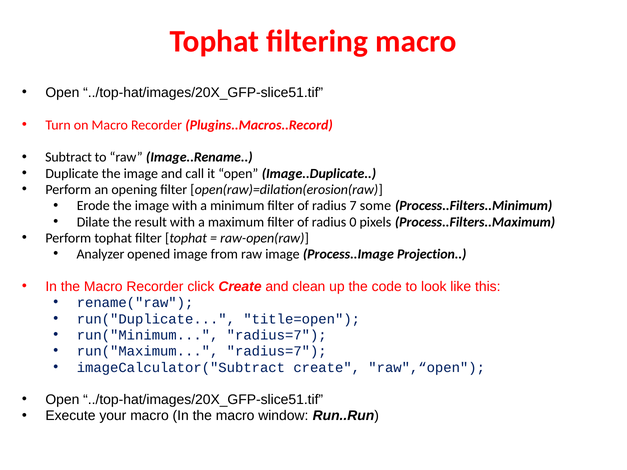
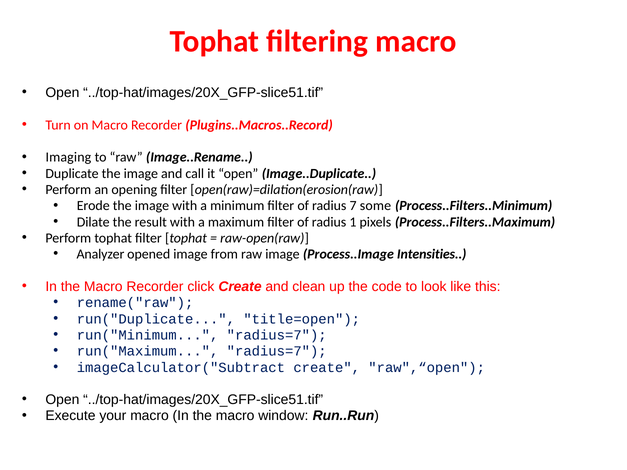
Subtract: Subtract -> Imaging
0: 0 -> 1
Projection: Projection -> Intensities
